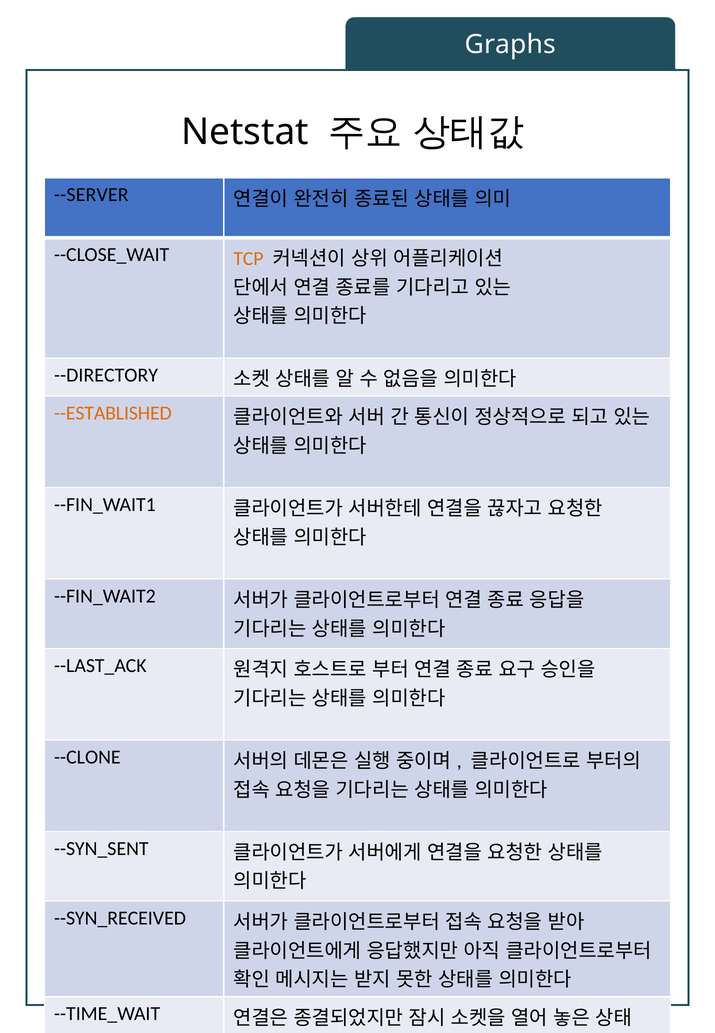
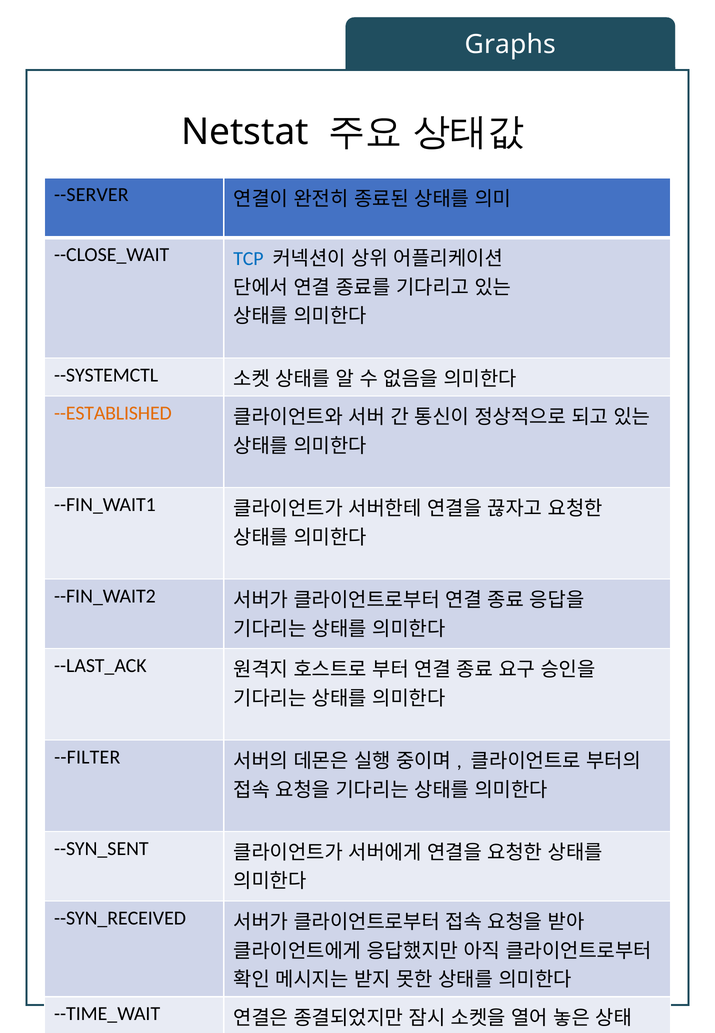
TCP colour: orange -> blue
--DIRECTORY: --DIRECTORY -> --SYSTEMCTL
--CLONE: --CLONE -> --FILTER
